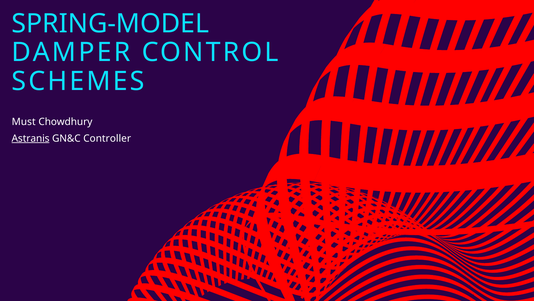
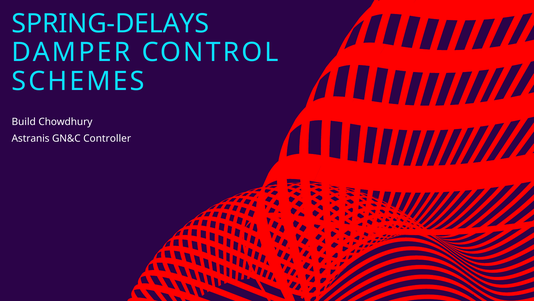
SPRING-MODEL: SPRING-MODEL -> SPRING-DELAYS
Must: Must -> Build
Astranis underline: present -> none
